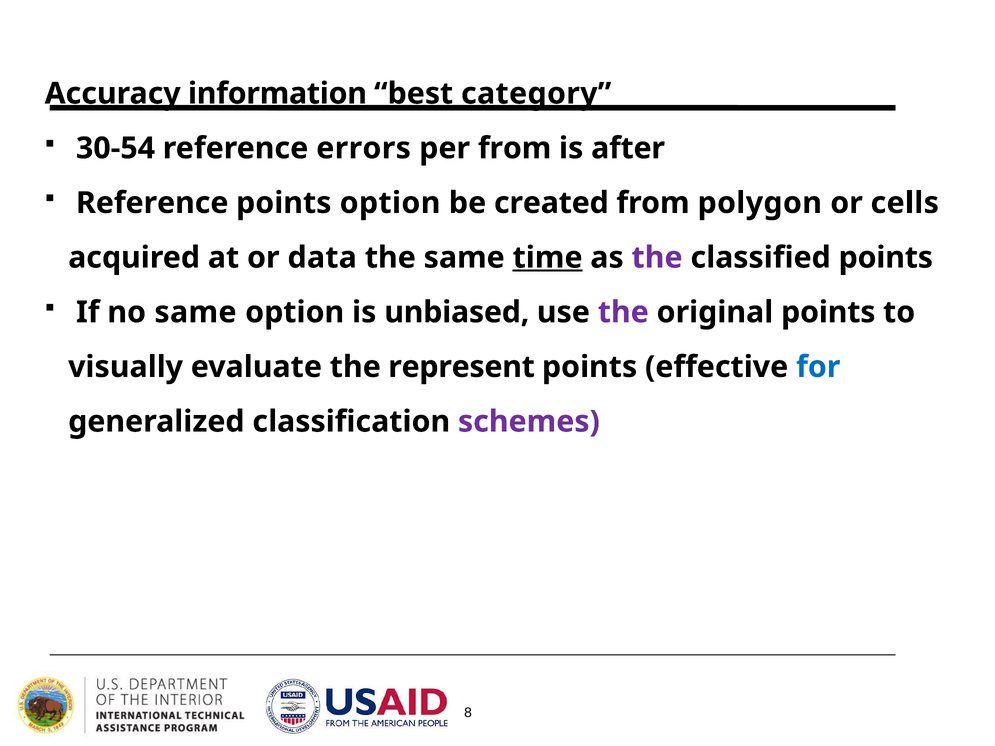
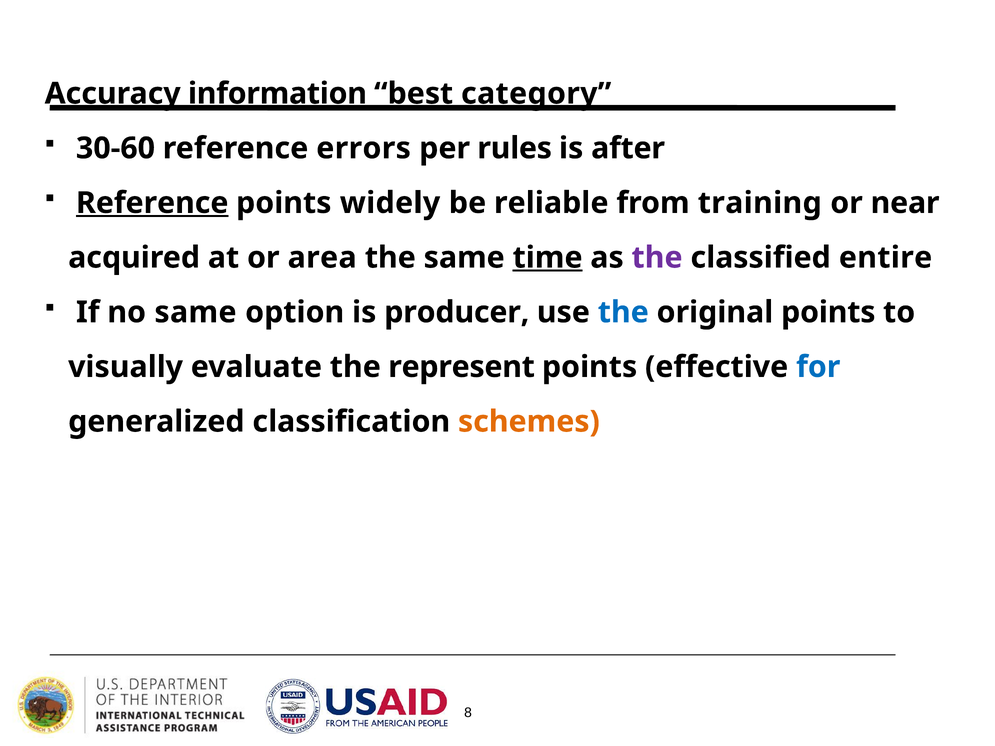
30-54: 30-54 -> 30-60
per from: from -> rules
Reference at (152, 203) underline: none -> present
points option: option -> widely
created: created -> reliable
polygon: polygon -> training
cells: cells -> near
data: data -> area
classified points: points -> entire
unbiased: unbiased -> producer
the at (623, 312) colour: purple -> blue
schemes colour: purple -> orange
